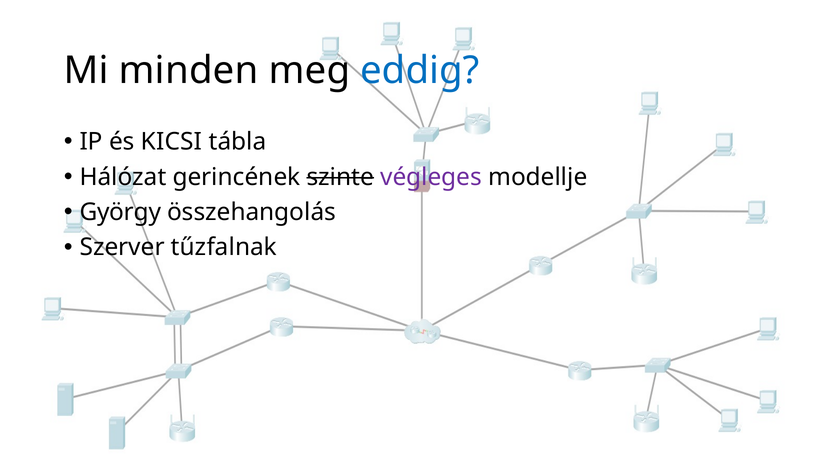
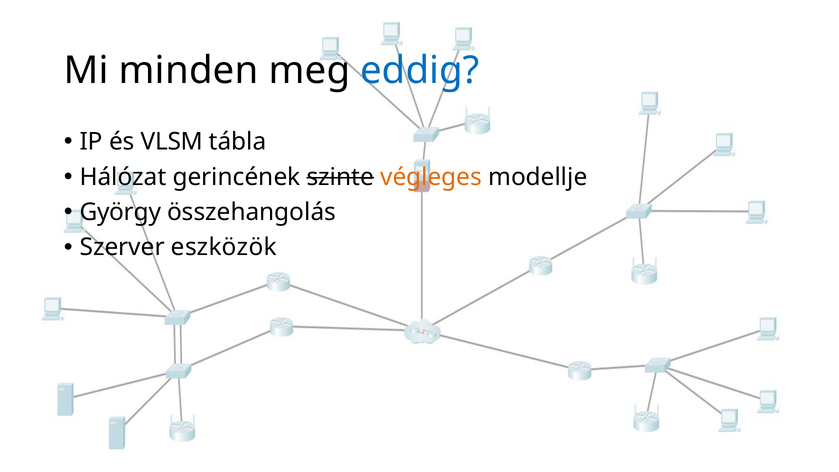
KICSI: KICSI -> VLSM
végleges colour: purple -> orange
tűzfalnak: tűzfalnak -> eszközök
